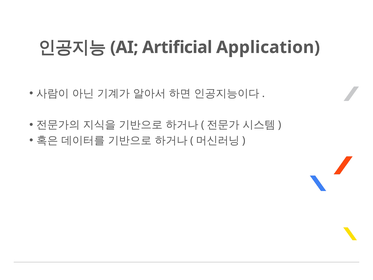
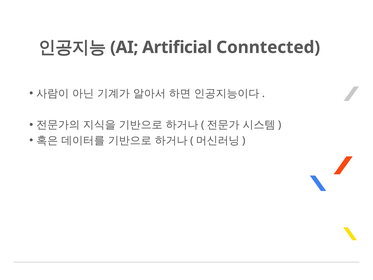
Application: Application -> Conntected
